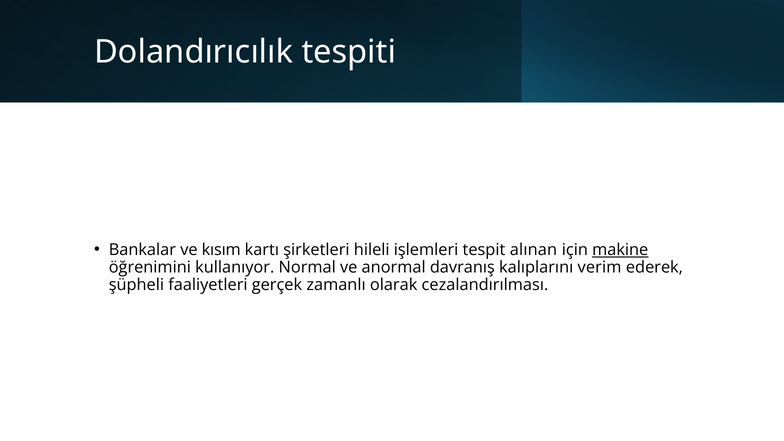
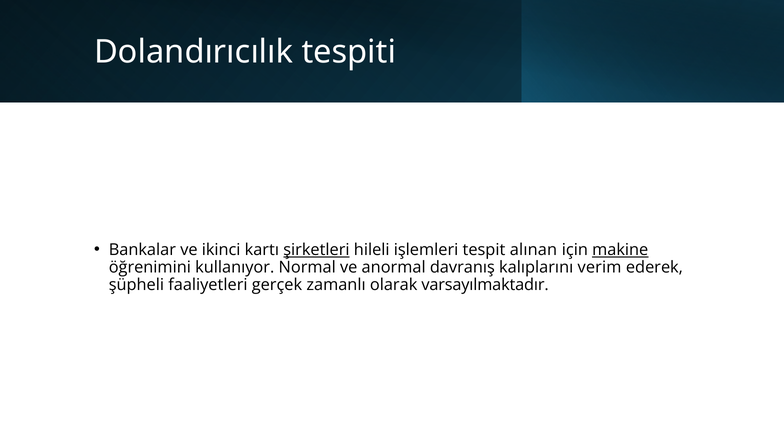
kısım: kısım -> ikinci
şirketleri underline: none -> present
cezalandırılması: cezalandırılması -> varsayılmaktadır
